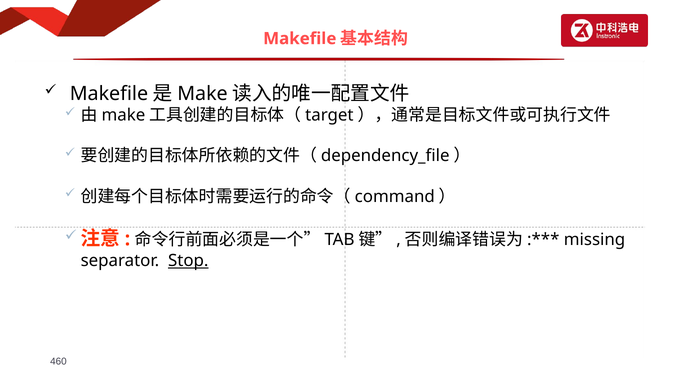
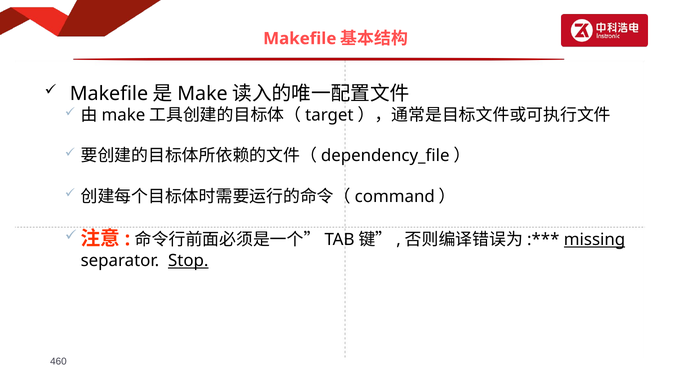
missing underline: none -> present
